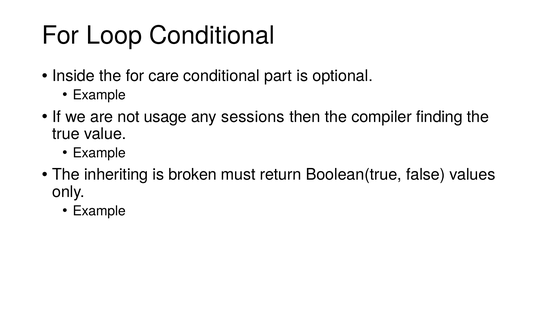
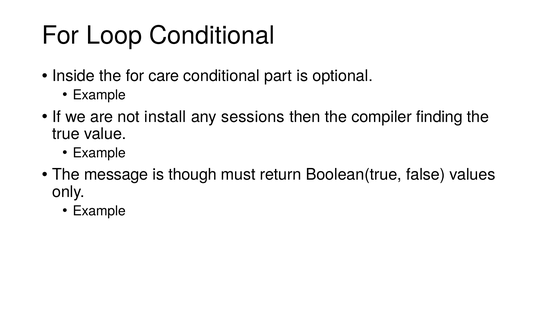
usage: usage -> install
inheriting: inheriting -> message
broken: broken -> though
